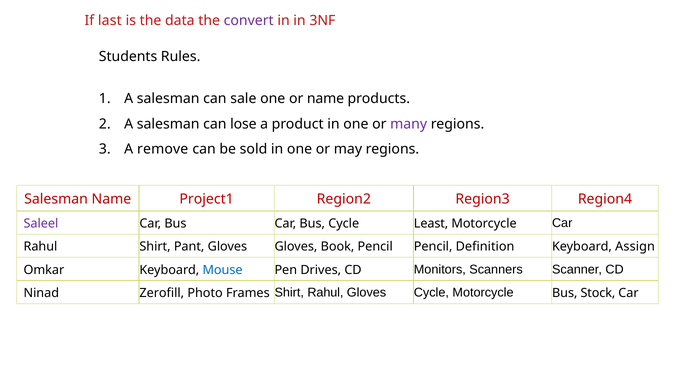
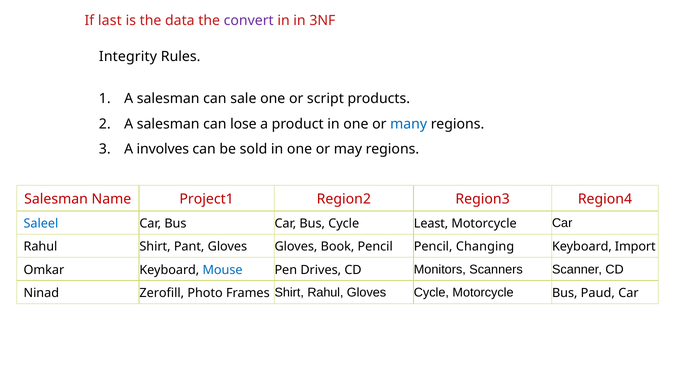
Students: Students -> Integrity
or name: name -> script
many colour: purple -> blue
remove: remove -> involves
Saleel colour: purple -> blue
Definition: Definition -> Changing
Assign: Assign -> Import
Stock: Stock -> Paud
